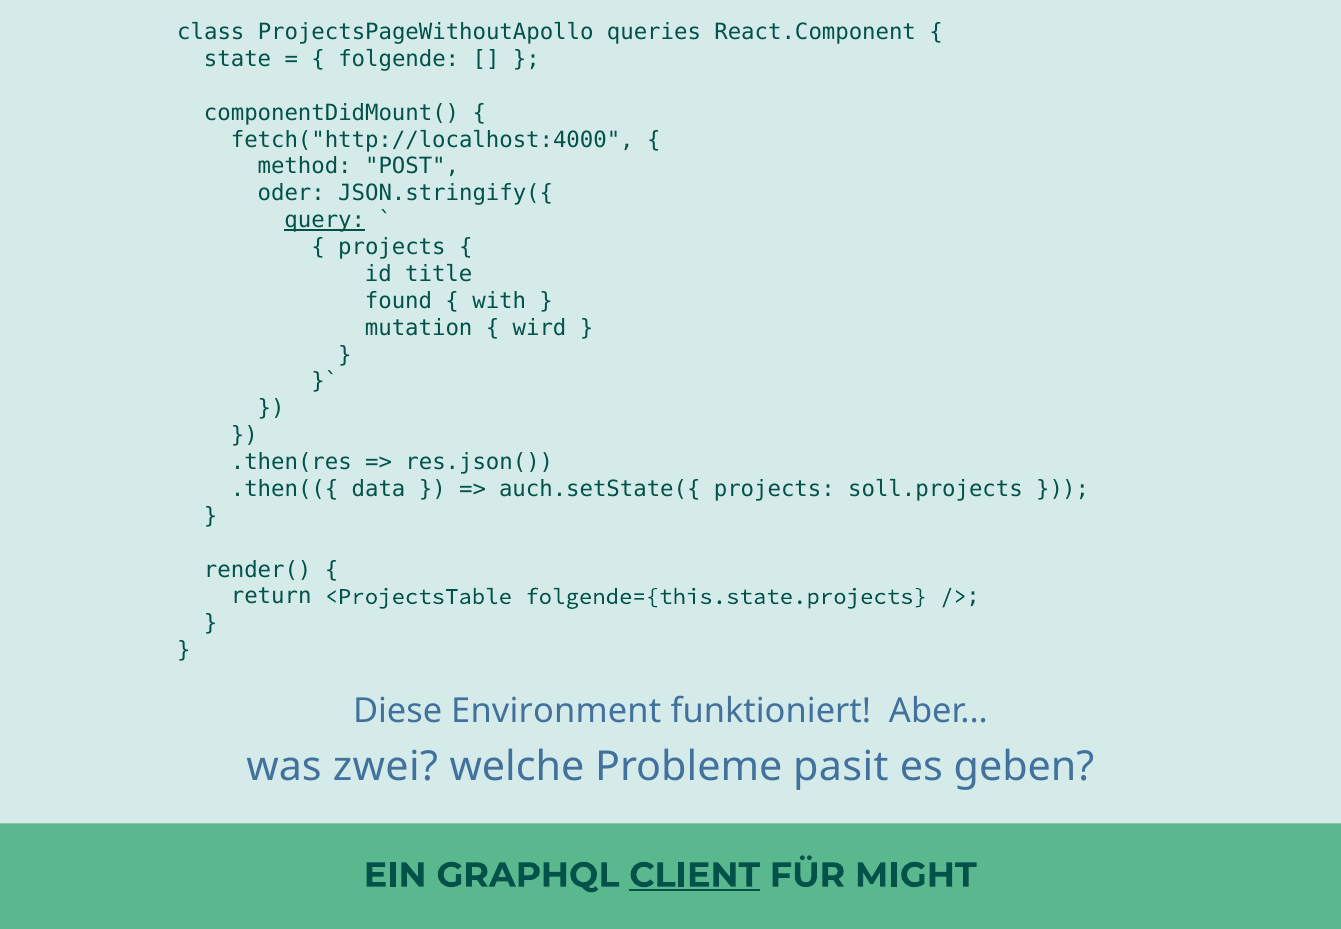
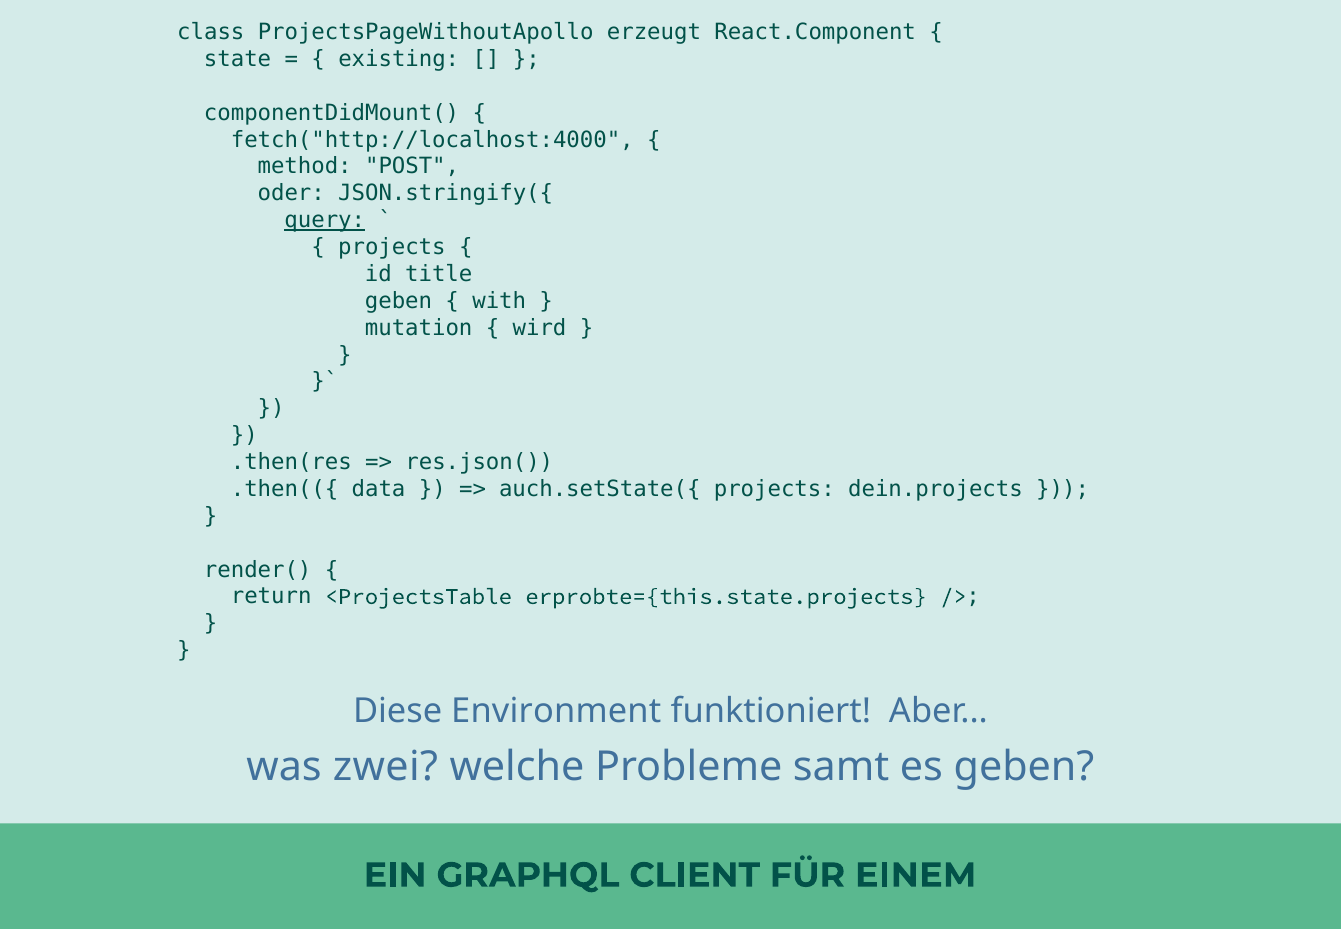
queries: queries -> erzeugt
folgende: folgende -> existing
found at (399, 301): found -> geben
soll.projects: soll.projects -> dein.projects
folgende={this.state.projects: folgende={this.state.projects -> erprobte={this.state.projects
pasit: pasit -> samt
CLIENT underline: present -> none
MIGHT: MIGHT -> EINEM
